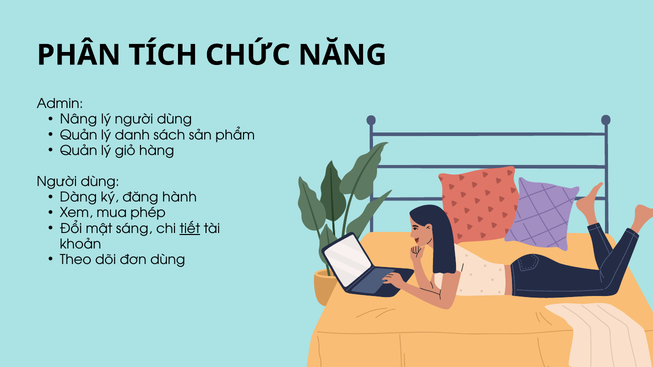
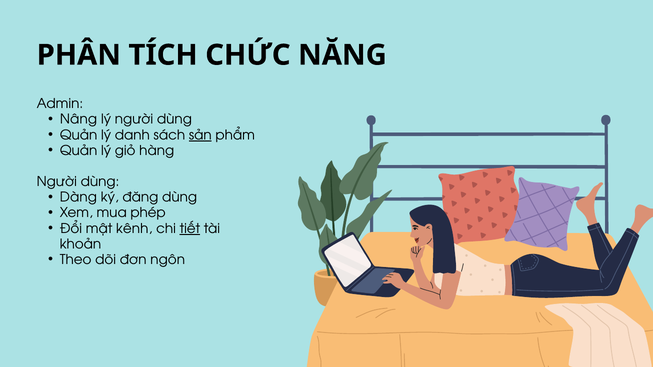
sản underline: none -> present
đăng hành: hành -> dùng
sáng: sáng -> kênh
đơn dùng: dùng -> ngôn
